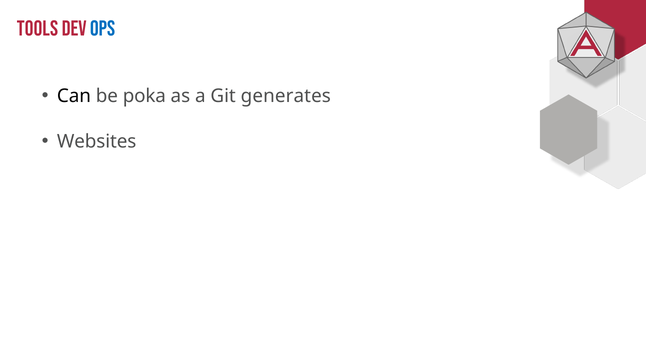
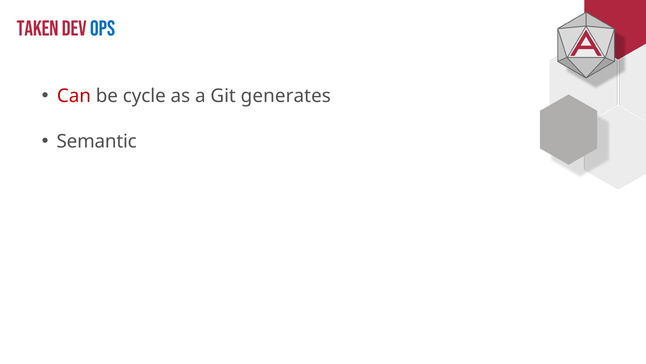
TOOLS: TOOLS -> TAKEN
Can colour: black -> red
poka: poka -> cycle
Websites: Websites -> Semantic
